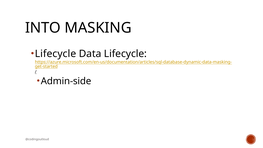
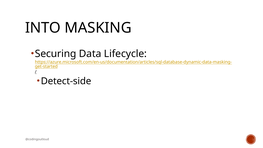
Lifecycle at (56, 54): Lifecycle -> Securing
Admin-side: Admin-side -> Detect-side
